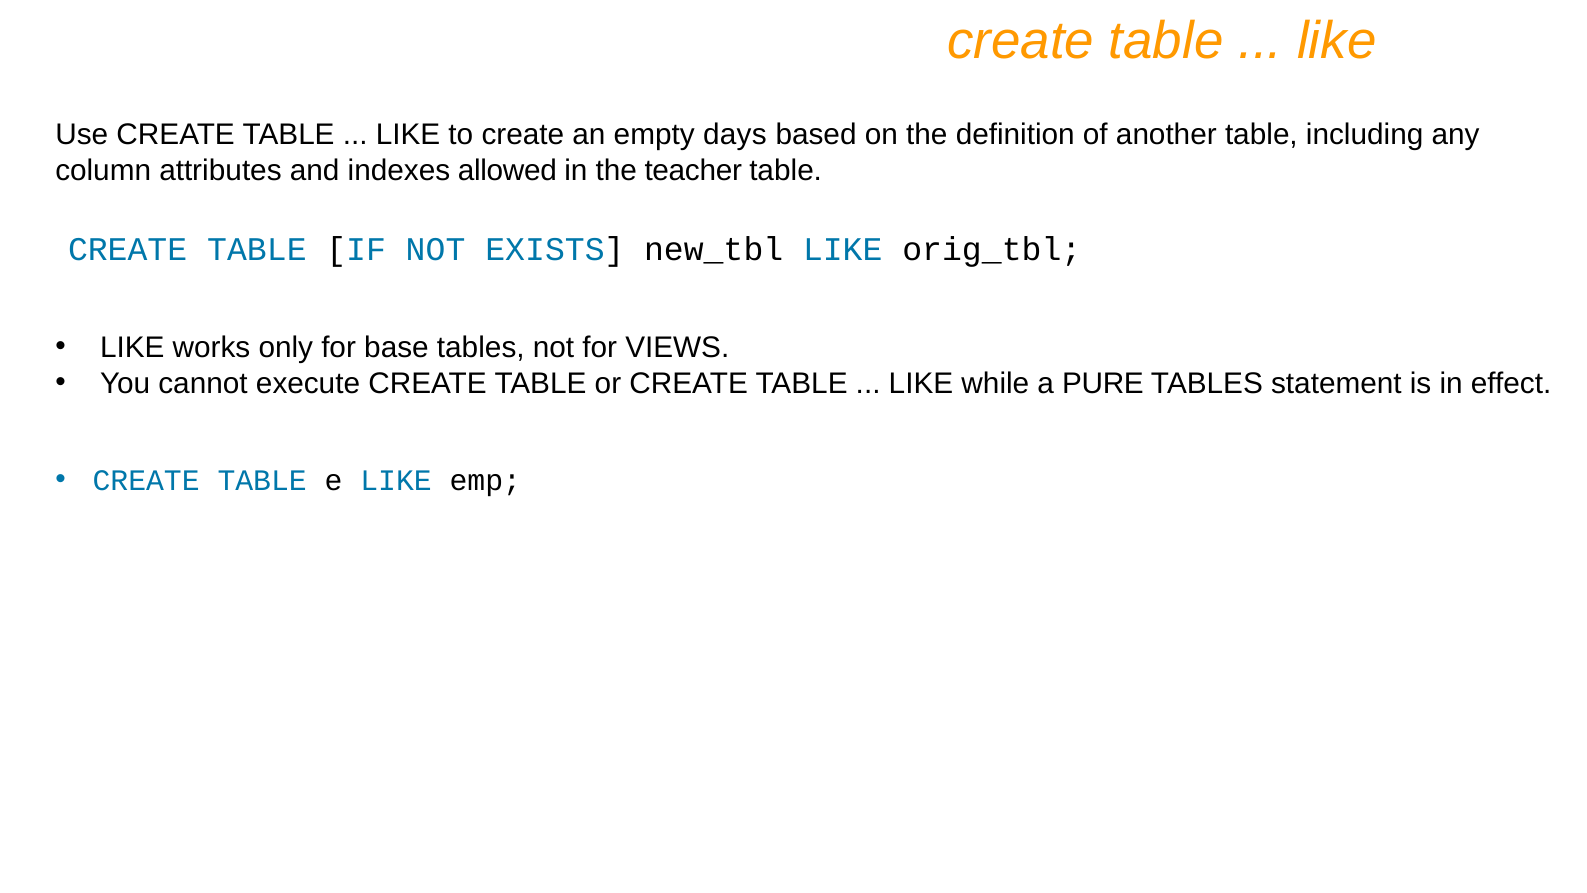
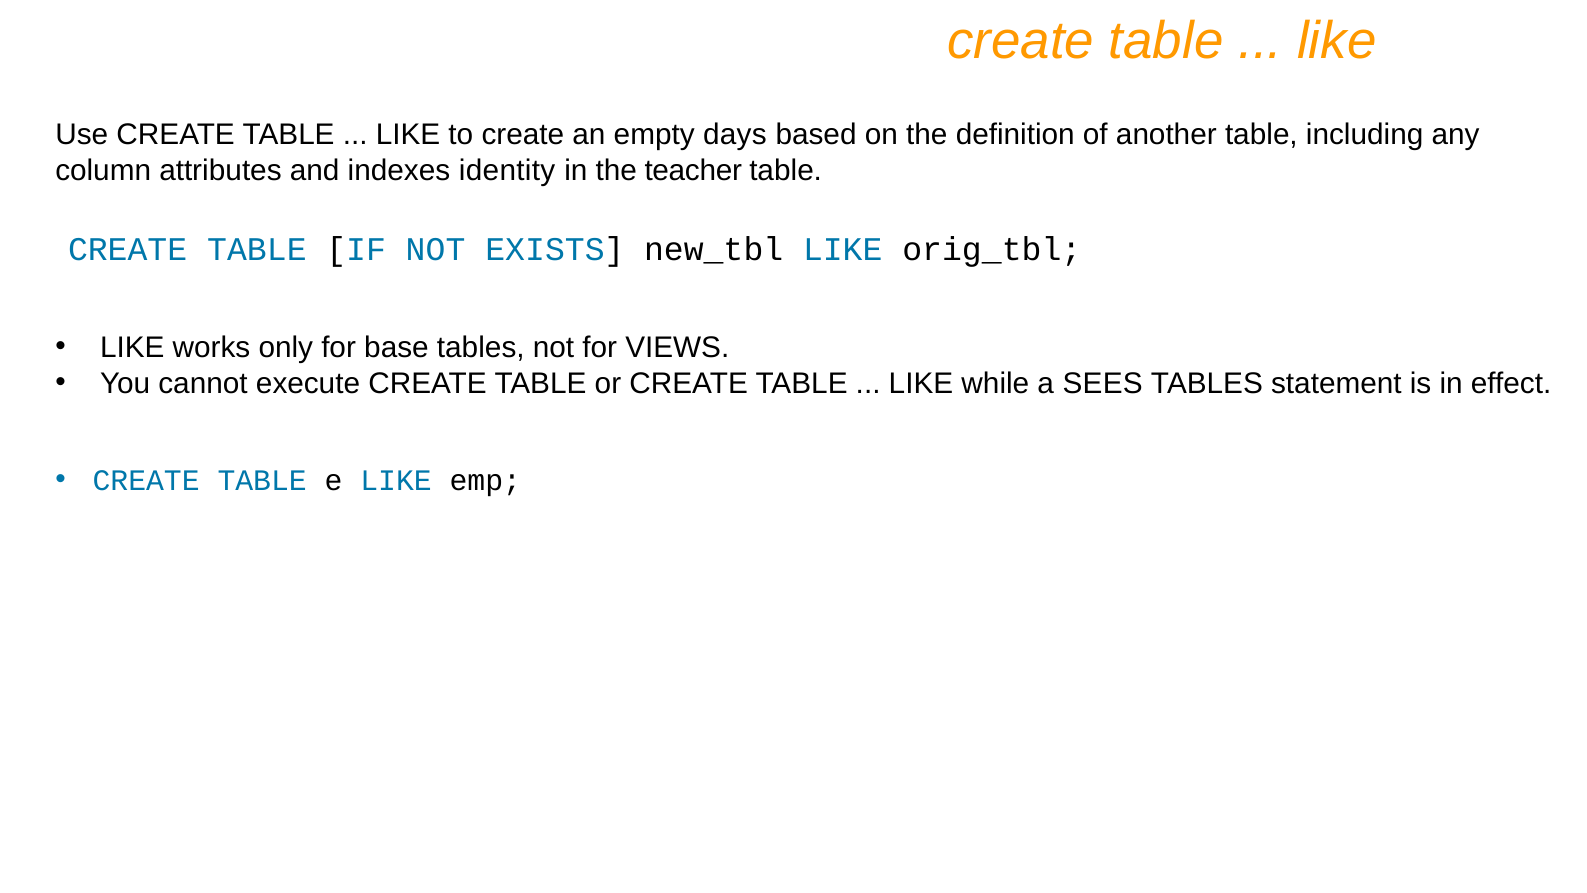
allowed: allowed -> identity
PURE: PURE -> SEES
